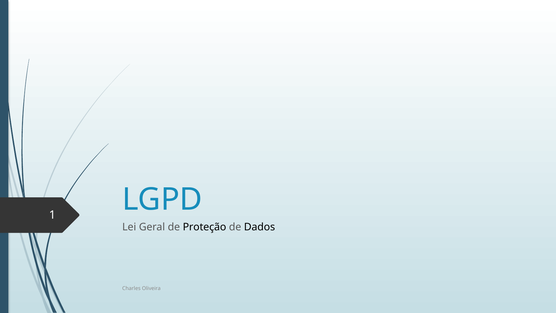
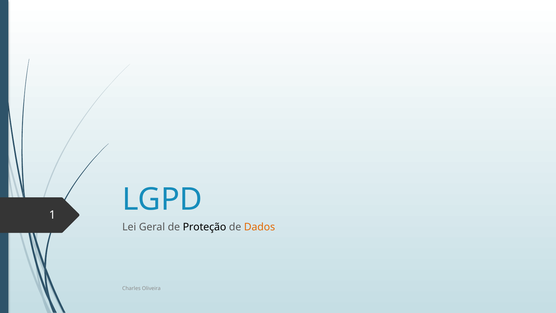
Dados colour: black -> orange
